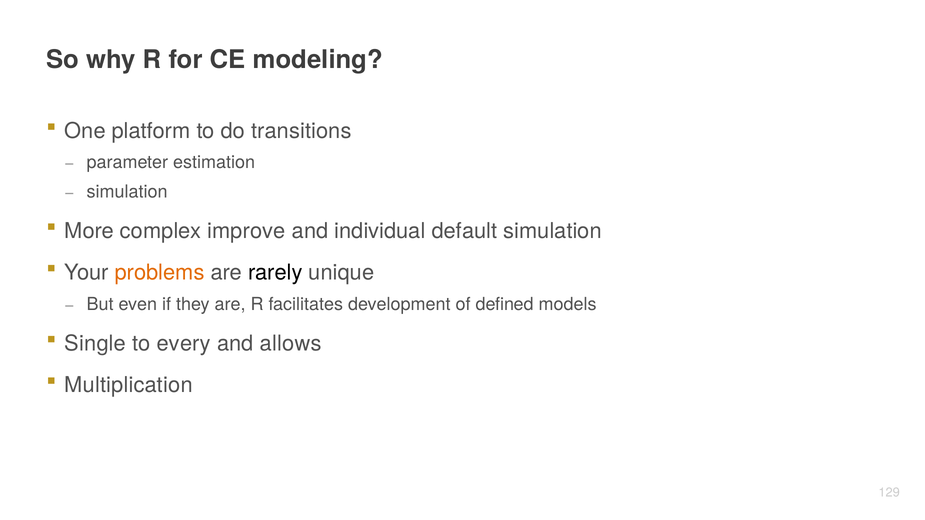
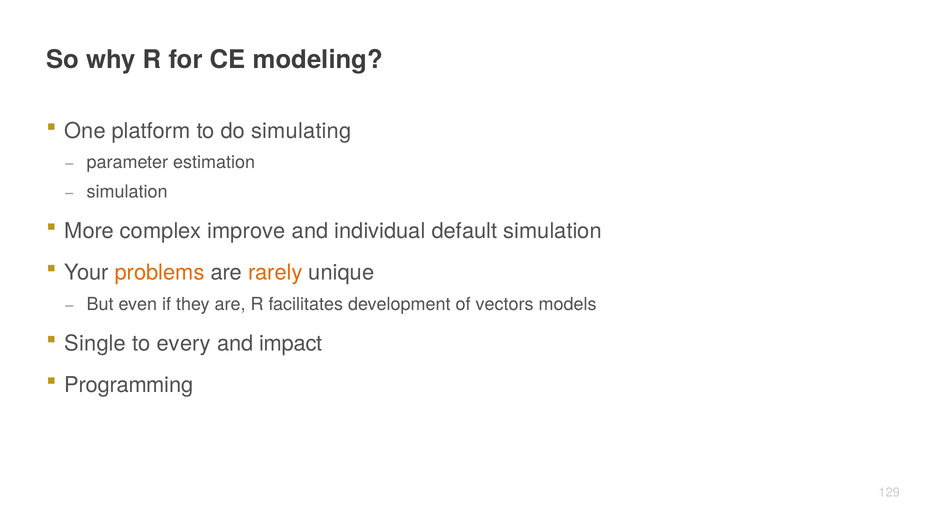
transitions: transitions -> simulating
rarely colour: black -> orange
defined: defined -> vectors
allows: allows -> impact
Multiplication: Multiplication -> Programming
